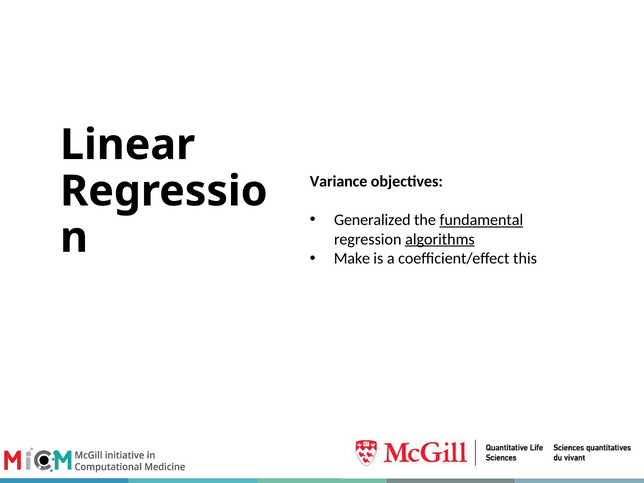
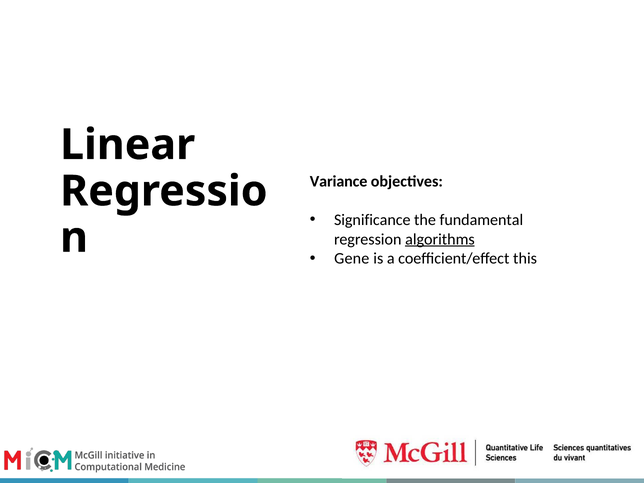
Generalized: Generalized -> Significance
fundamental underline: present -> none
Make: Make -> Gene
